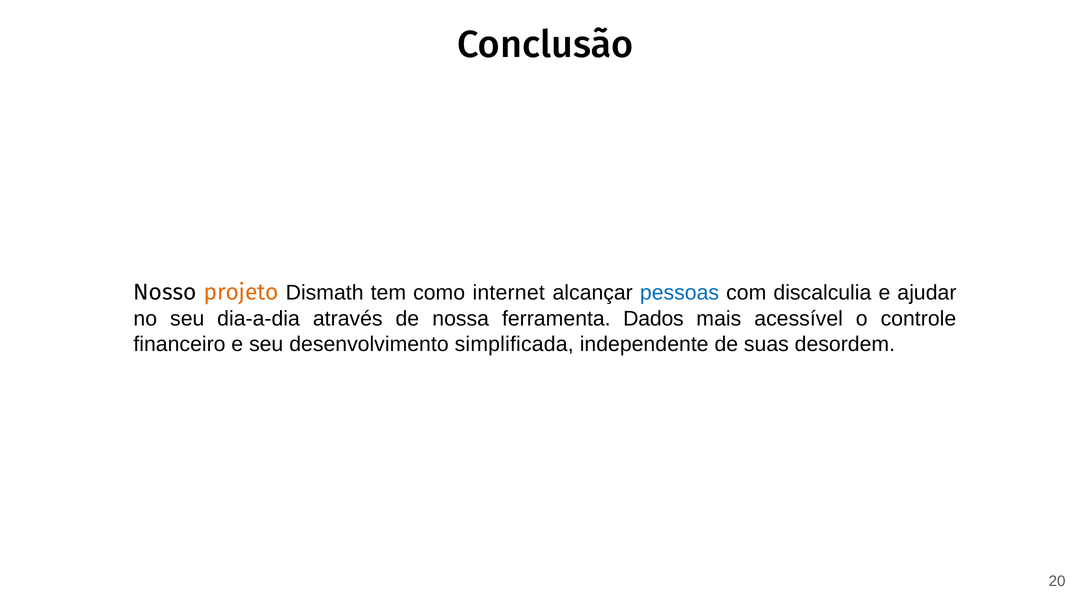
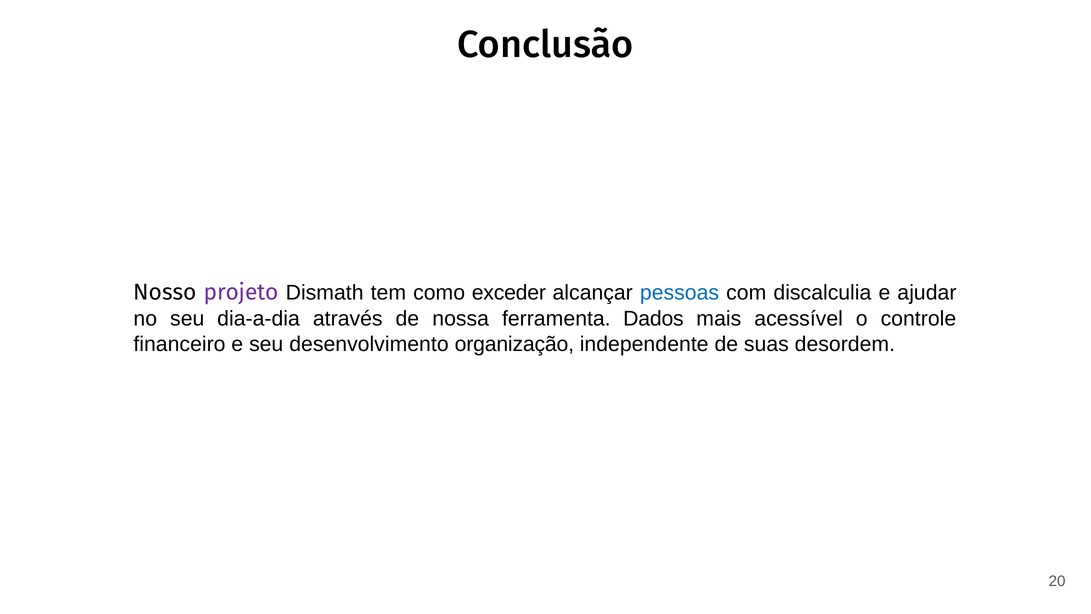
projeto colour: orange -> purple
internet: internet -> exceder
simplificada: simplificada -> organização
